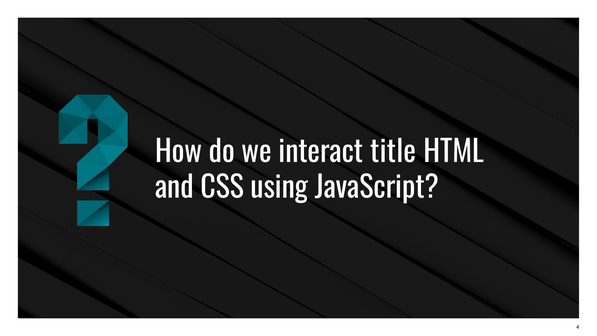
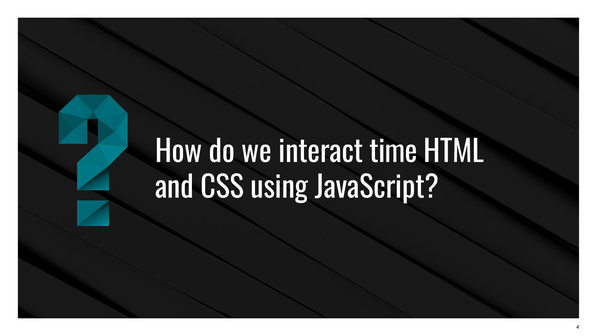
title: title -> time
